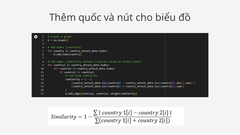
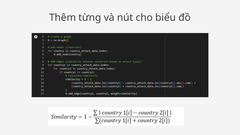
quốc: quốc -> từng
